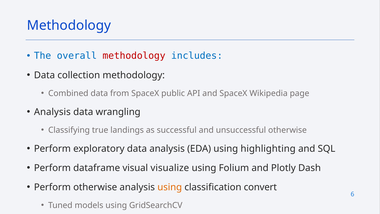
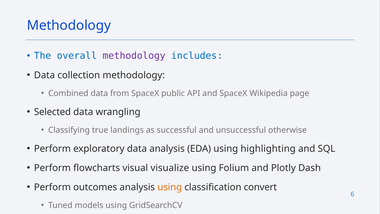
methodology at (134, 56) colour: red -> purple
Analysis at (52, 112): Analysis -> Selected
dataframe: dataframe -> flowcharts
Perform otherwise: otherwise -> outcomes
